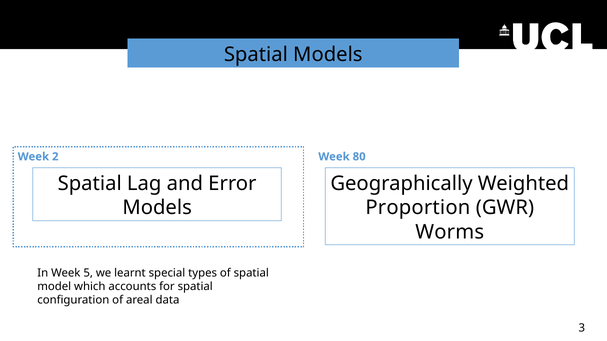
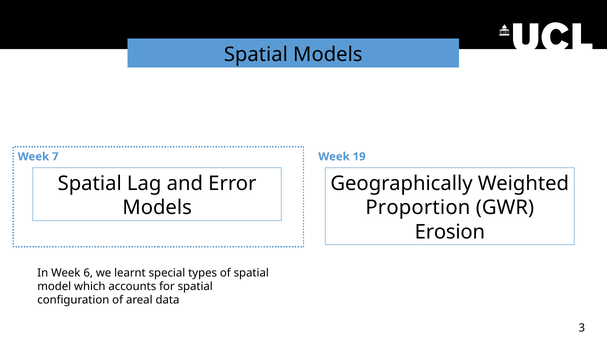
2: 2 -> 7
80: 80 -> 19
Worms: Worms -> Erosion
5: 5 -> 6
